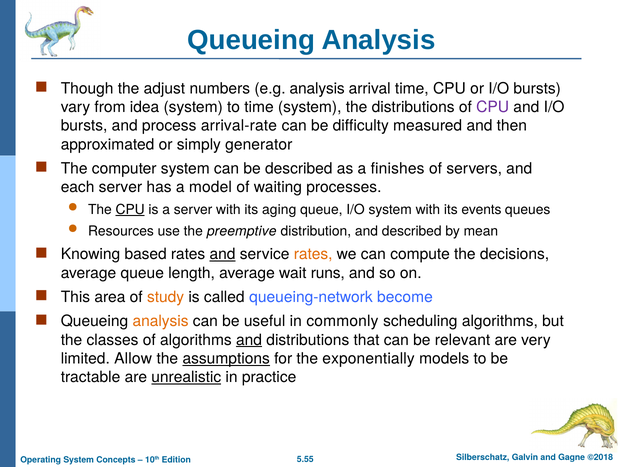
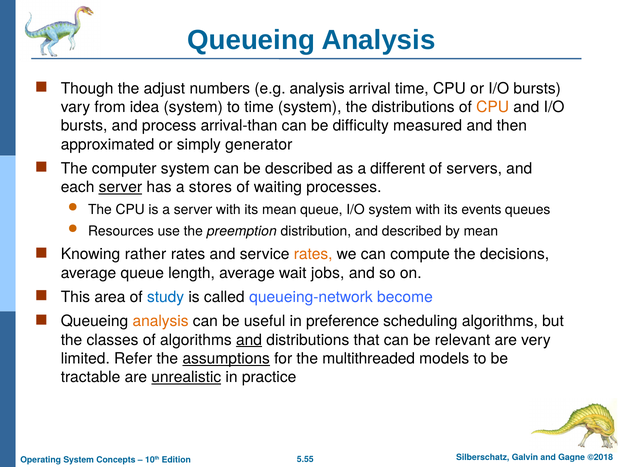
CPU at (493, 107) colour: purple -> orange
arrival-rate: arrival-rate -> arrival-than
finishes: finishes -> different
server at (120, 187) underline: none -> present
model: model -> stores
CPU at (130, 210) underline: present -> none
its aging: aging -> mean
preemptive: preemptive -> preemption
based: based -> rather
and at (223, 254) underline: present -> none
runs: runs -> jobs
study colour: orange -> blue
commonly: commonly -> preference
Allow: Allow -> Refer
exponentially: exponentially -> multithreaded
